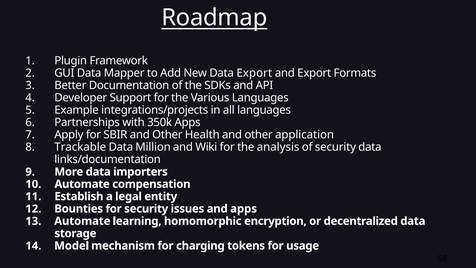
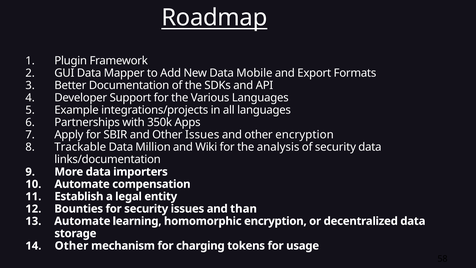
Data Export: Export -> Mobile
Other Health: Health -> Issues
other application: application -> encryption
and apps: apps -> than
Model at (72, 246): Model -> Other
